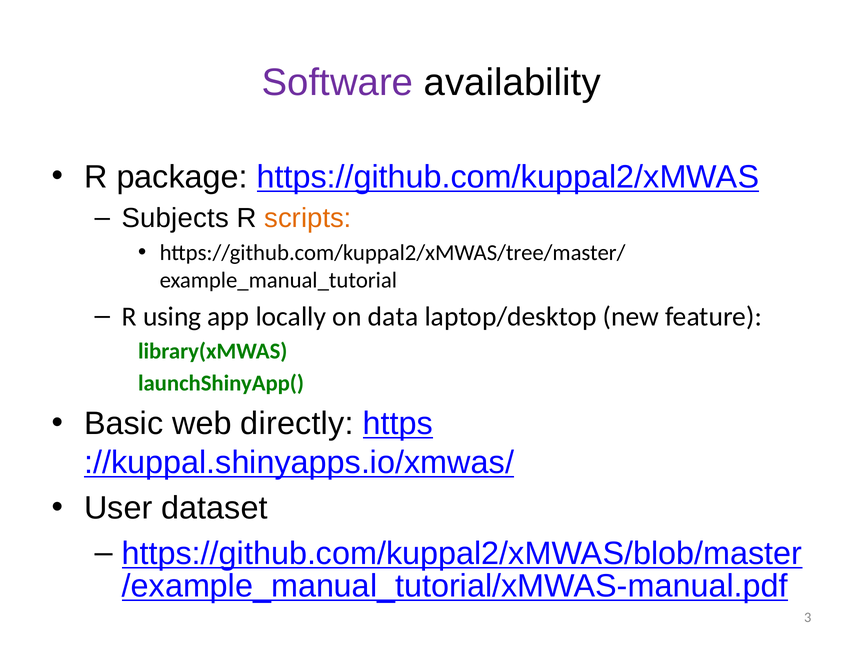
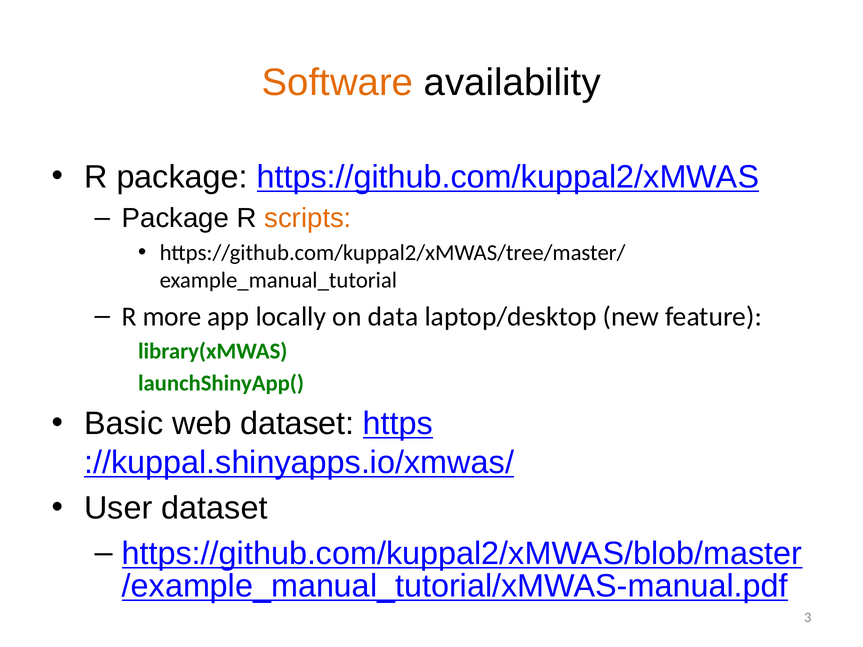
Software colour: purple -> orange
Subjects at (175, 218): Subjects -> Package
using: using -> more
web directly: directly -> dataset
